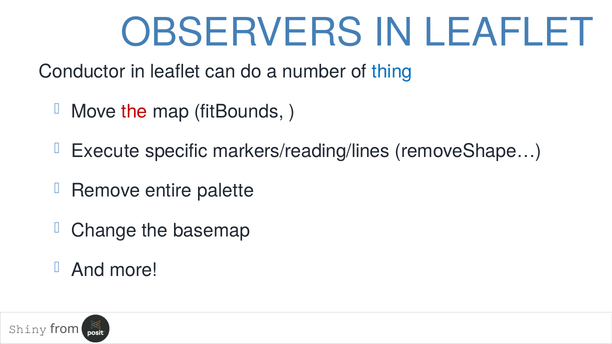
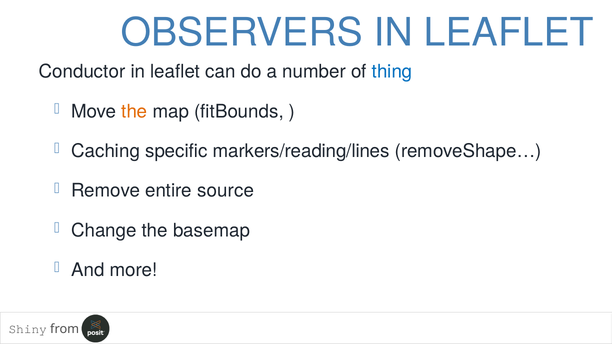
the at (134, 112) colour: red -> orange
Execute: Execute -> Caching
palette: palette -> source
